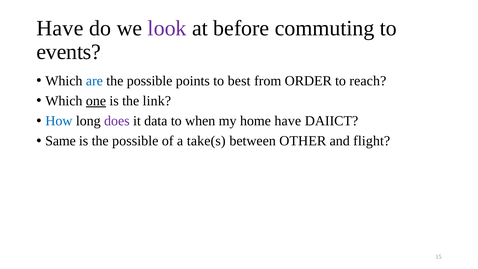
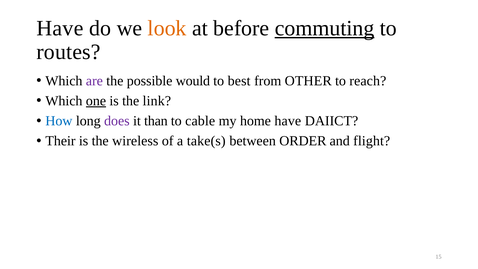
look colour: purple -> orange
commuting underline: none -> present
events: events -> routes
are colour: blue -> purple
points: points -> would
ORDER: ORDER -> OTHER
data: data -> than
when: when -> cable
Same: Same -> Their
is the possible: possible -> wireless
OTHER: OTHER -> ORDER
